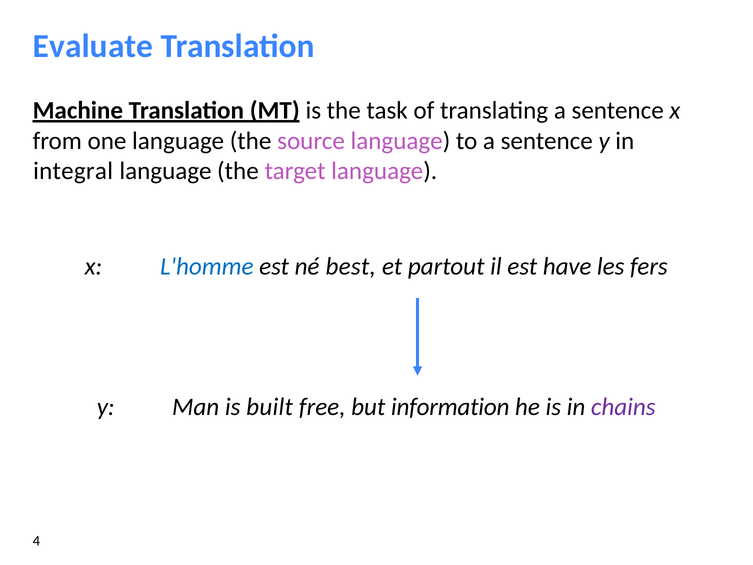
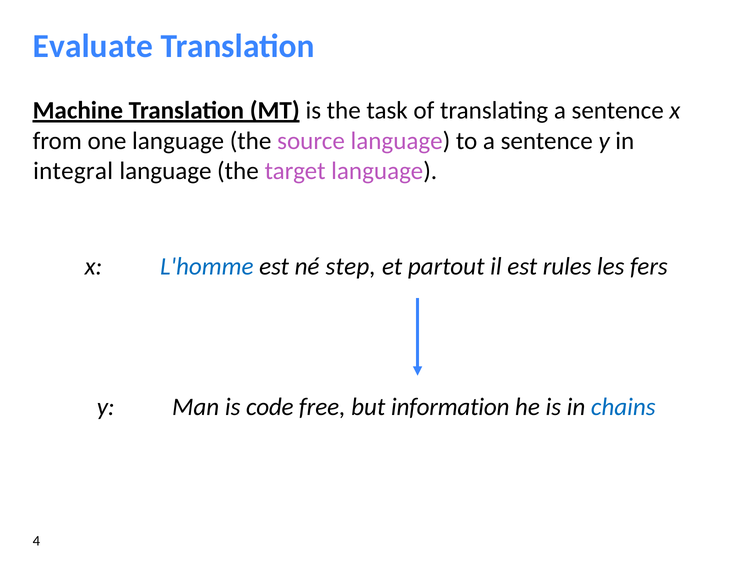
best: best -> step
have: have -> rules
built: built -> code
chains colour: purple -> blue
